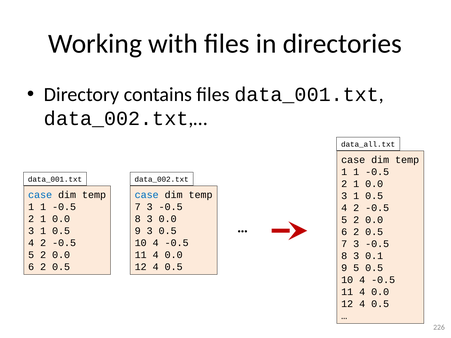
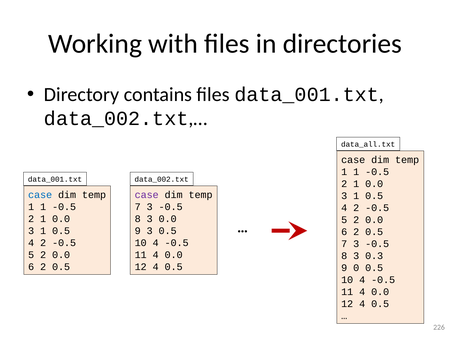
case at (147, 195) colour: blue -> purple
0.1: 0.1 -> 0.3
9 5: 5 -> 0
